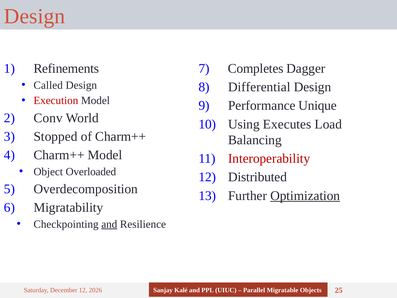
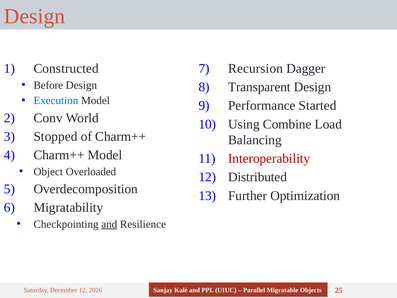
Refinements: Refinements -> Constructed
Completes: Completes -> Recursion
Called: Called -> Before
Differential: Differential -> Transparent
Execution colour: red -> blue
Unique: Unique -> Started
Executes: Executes -> Combine
Optimization underline: present -> none
